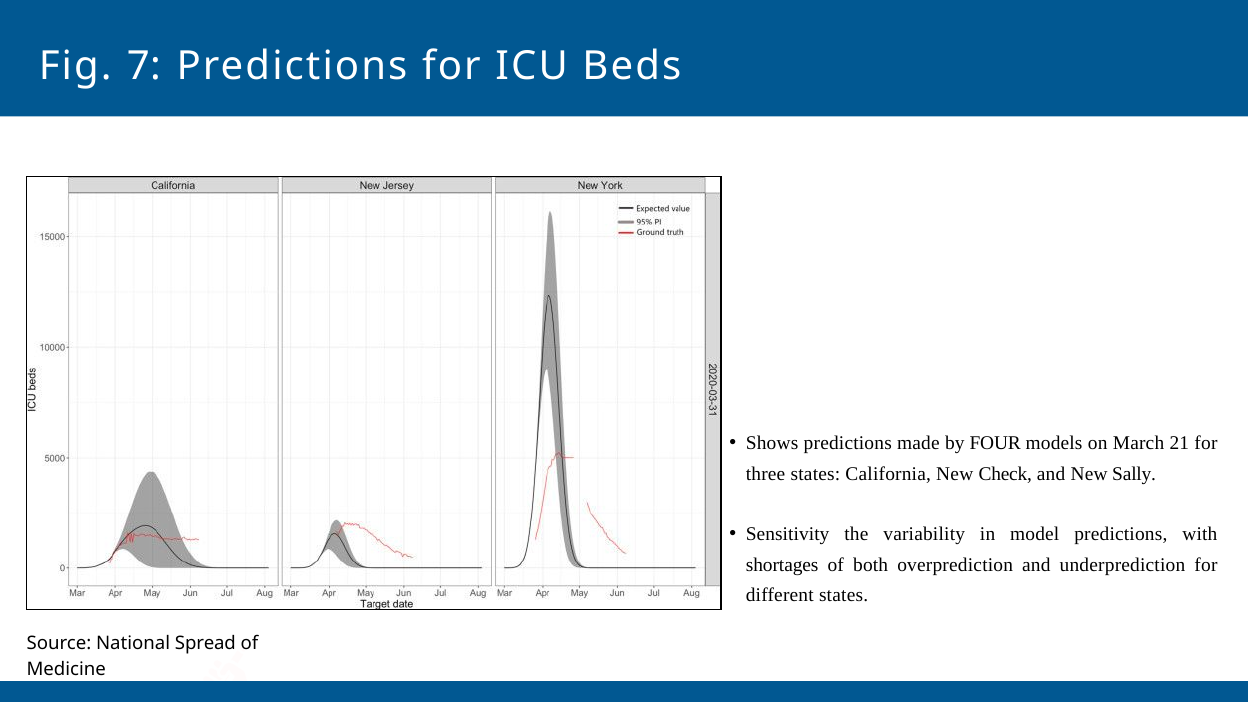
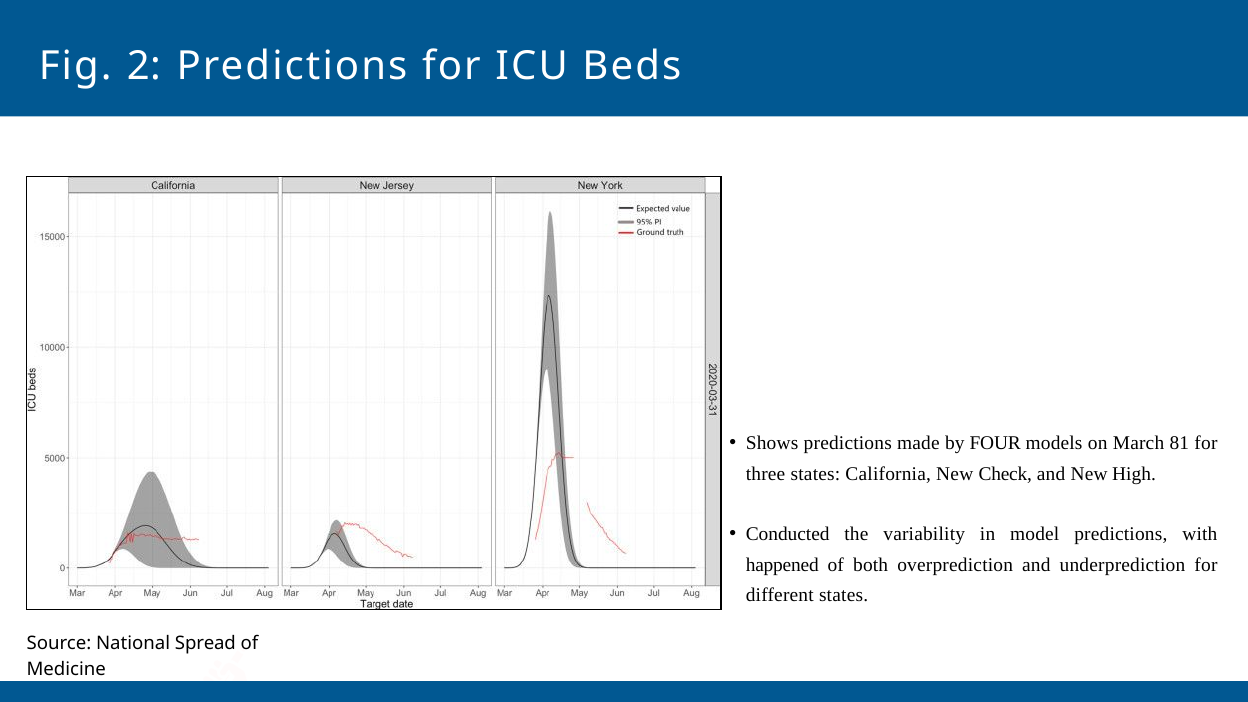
7: 7 -> 2
21: 21 -> 81
Sally: Sally -> High
Sensitivity: Sensitivity -> Conducted
shortages: shortages -> happened
